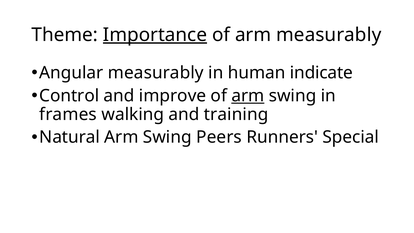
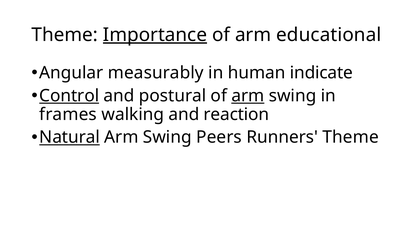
arm measurably: measurably -> educational
Control underline: none -> present
improve: improve -> postural
training: training -> reaction
Natural underline: none -> present
Runners Special: Special -> Theme
